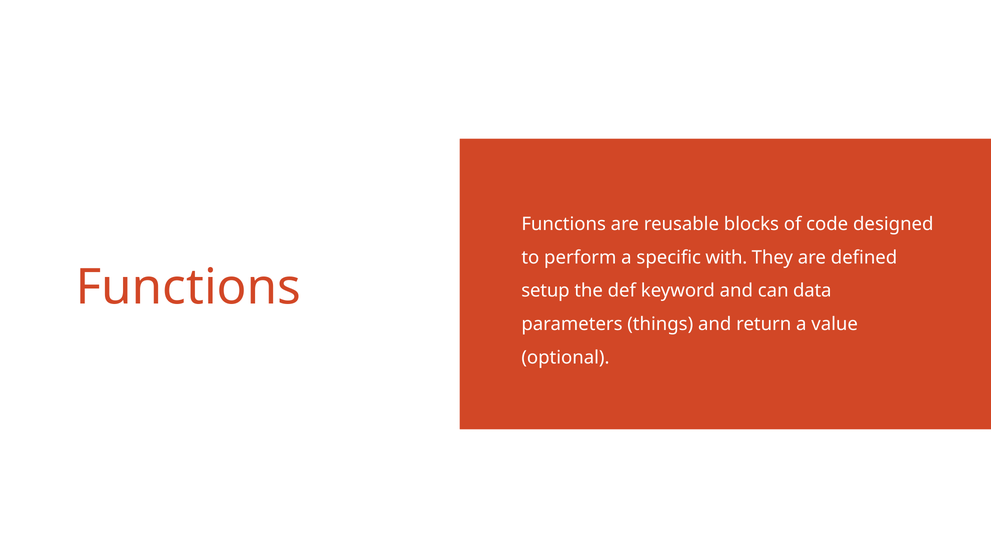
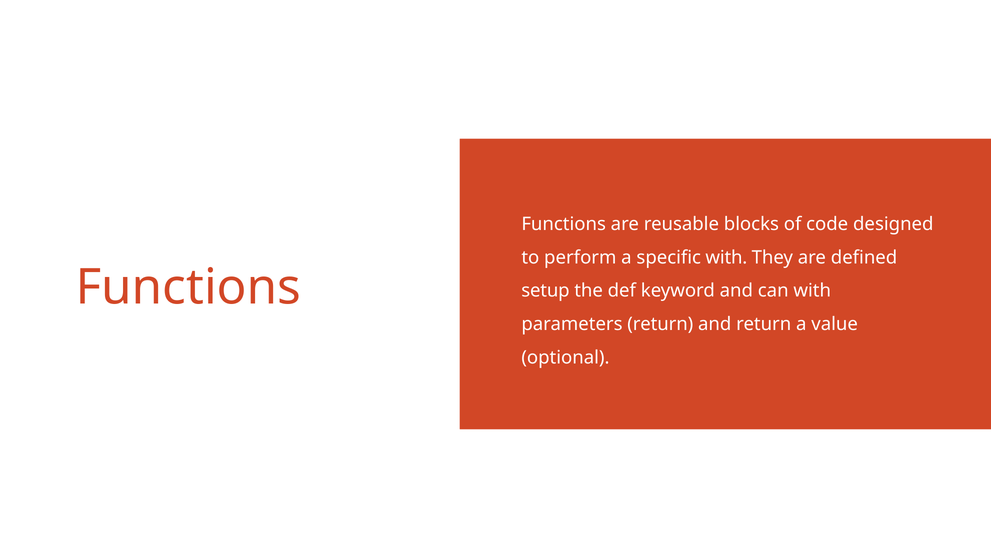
can data: data -> with
parameters things: things -> return
